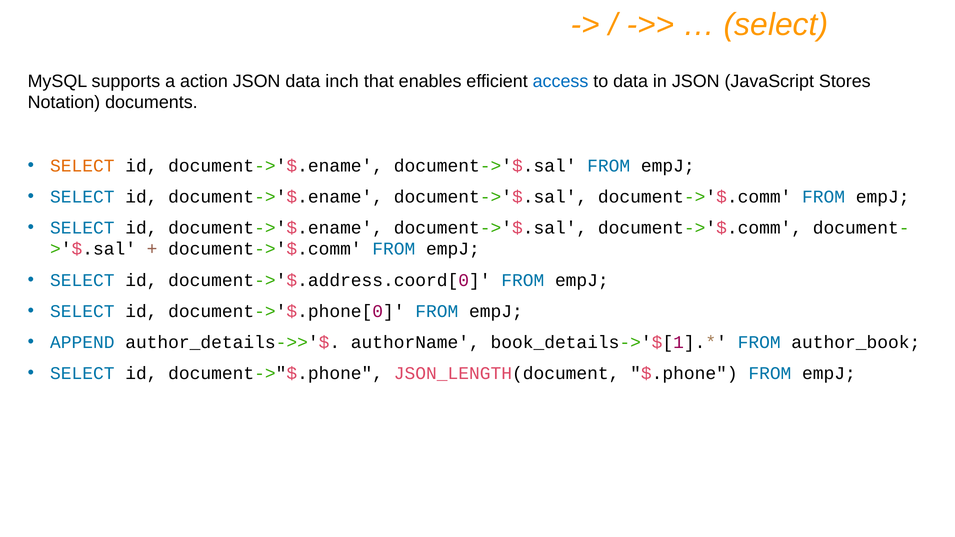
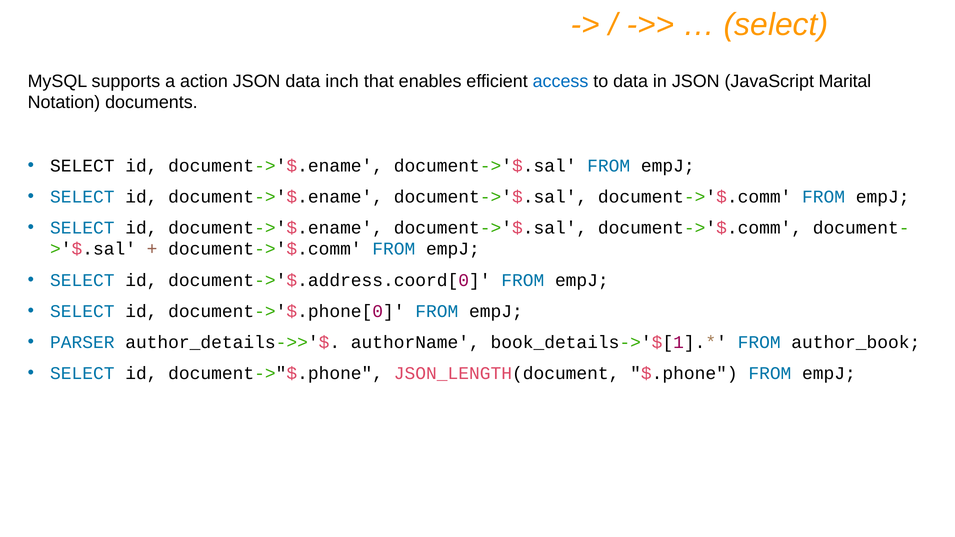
Stores: Stores -> Marital
SELECT at (82, 166) colour: orange -> black
APPEND: APPEND -> PARSER
